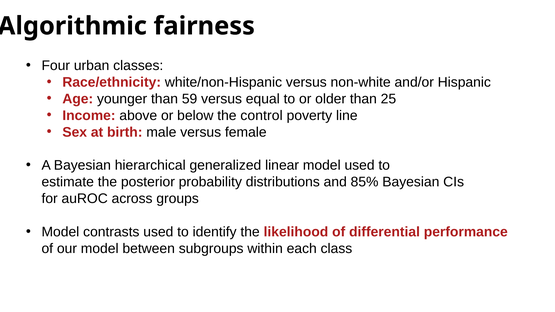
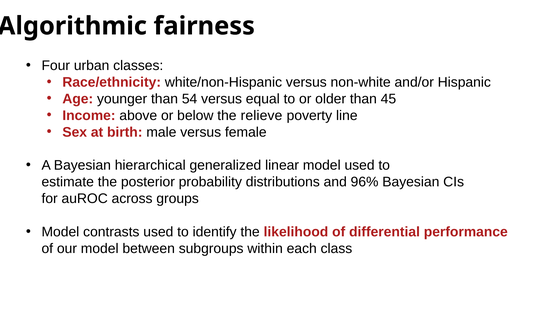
59: 59 -> 54
25: 25 -> 45
control: control -> relieve
85%: 85% -> 96%
